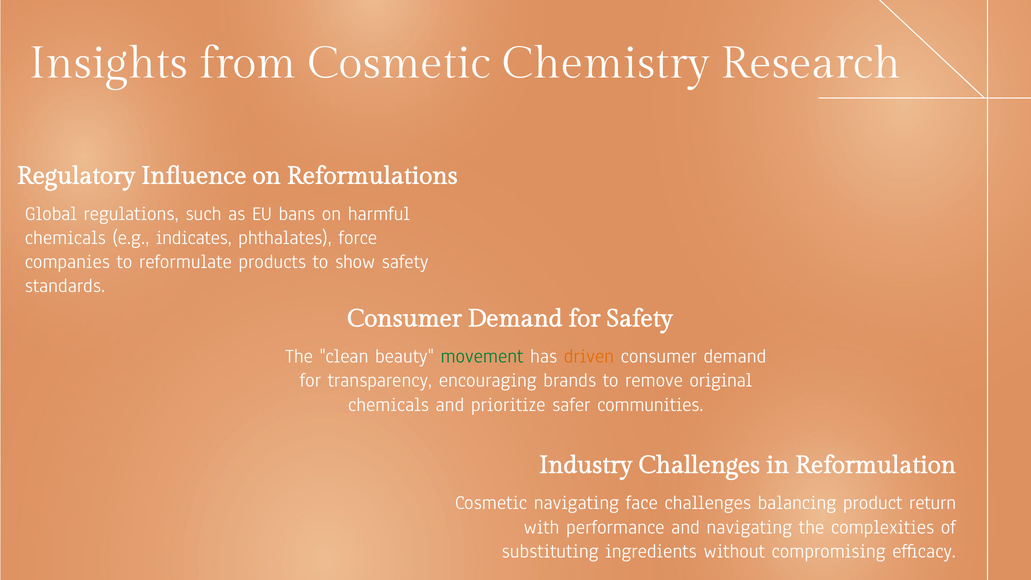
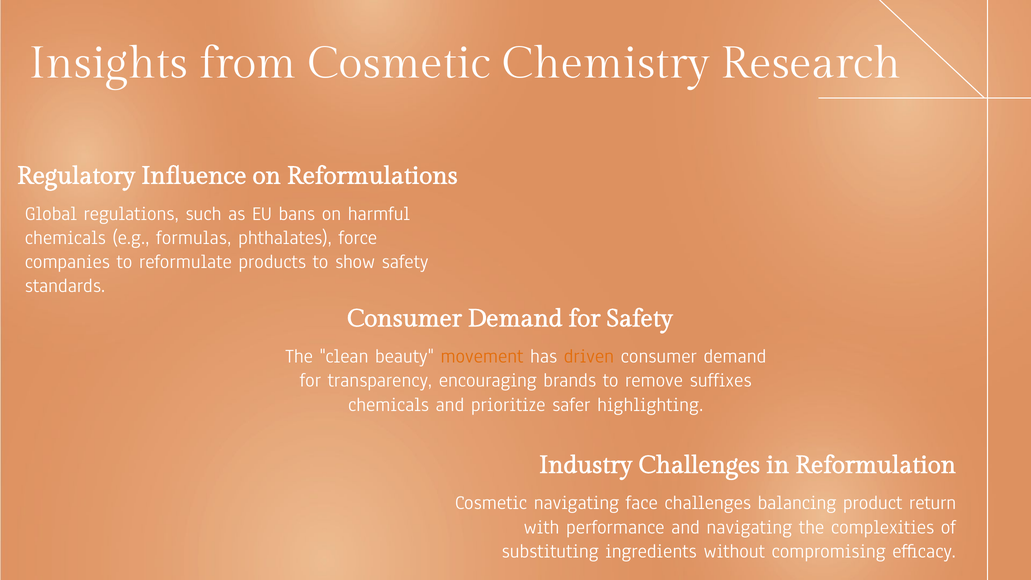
indicates: indicates -> formulas
movement colour: green -> orange
original: original -> suffixes
communities: communities -> highlighting
